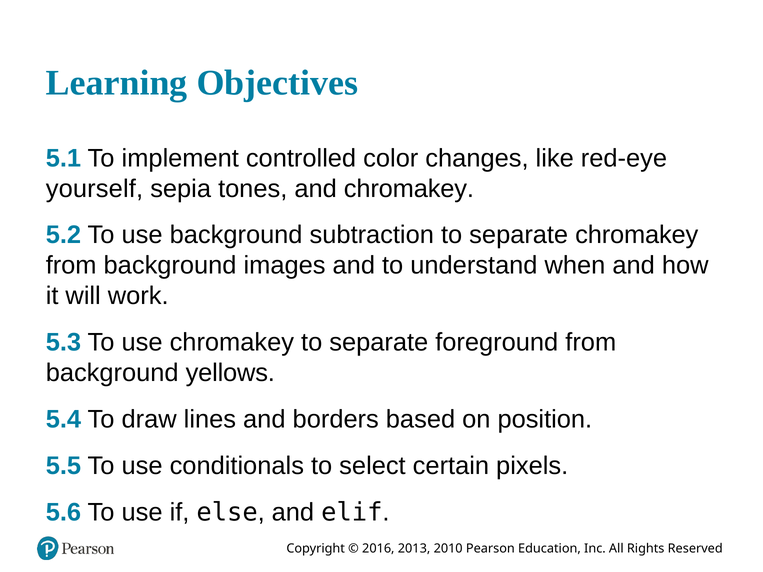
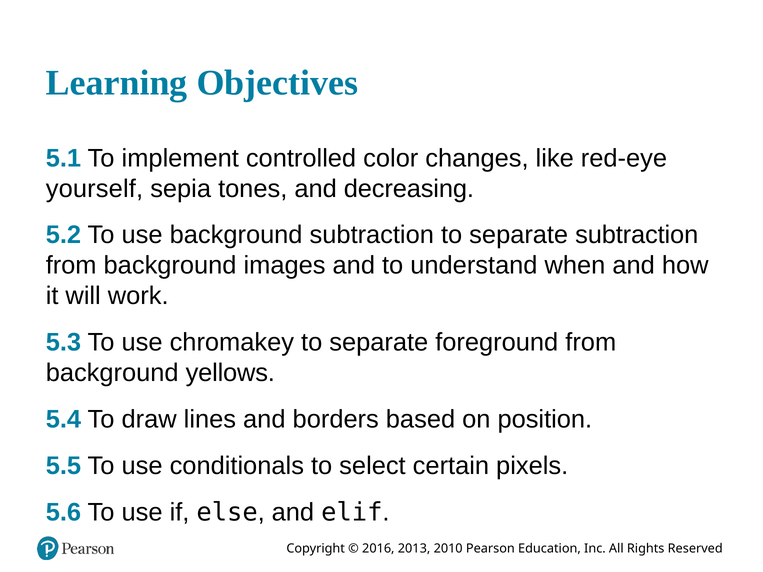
and chromakey: chromakey -> decreasing
separate chromakey: chromakey -> subtraction
